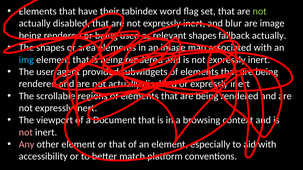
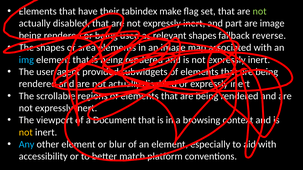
word: word -> make
blur: blur -> part
actually at (269, 36): actually -> reverse
not at (26, 133) colour: pink -> yellow
Any colour: pink -> light blue
or that: that -> blur
